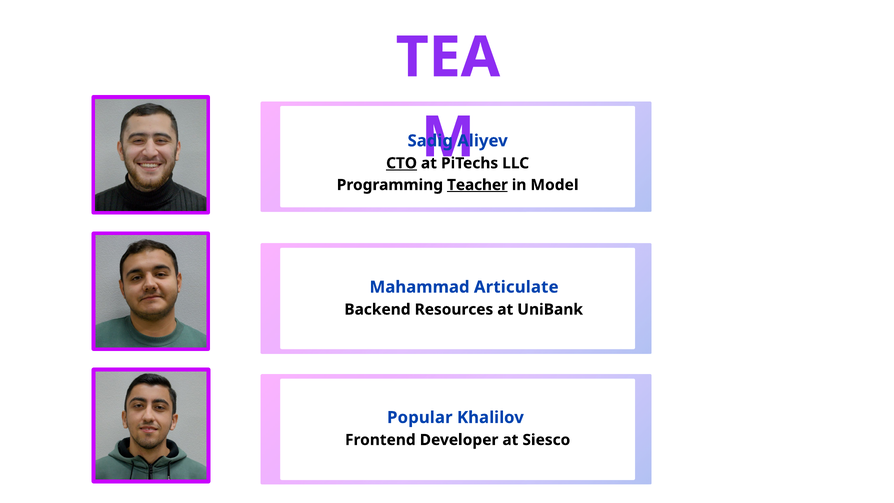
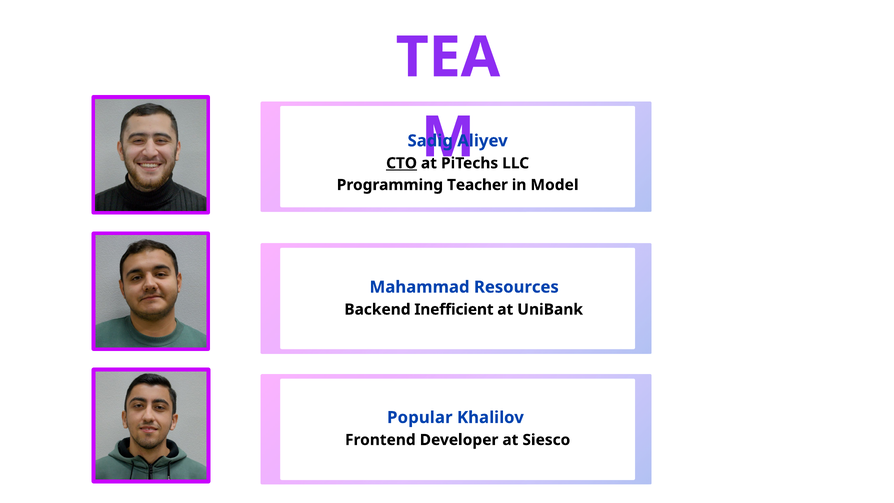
Teacher underline: present -> none
Articulate: Articulate -> Resources
Resources: Resources -> Inefficient
